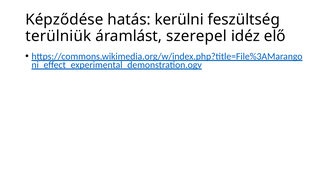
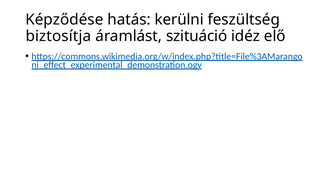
terülniük: terülniük -> biztosítja
szerepel: szerepel -> szituáció
